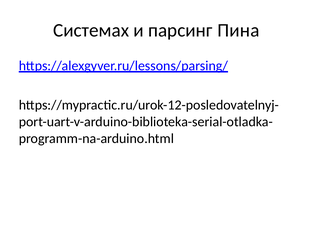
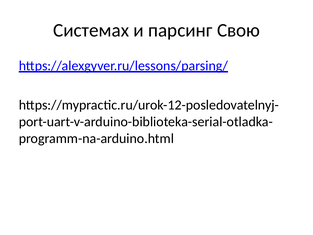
Пина: Пина -> Свою
